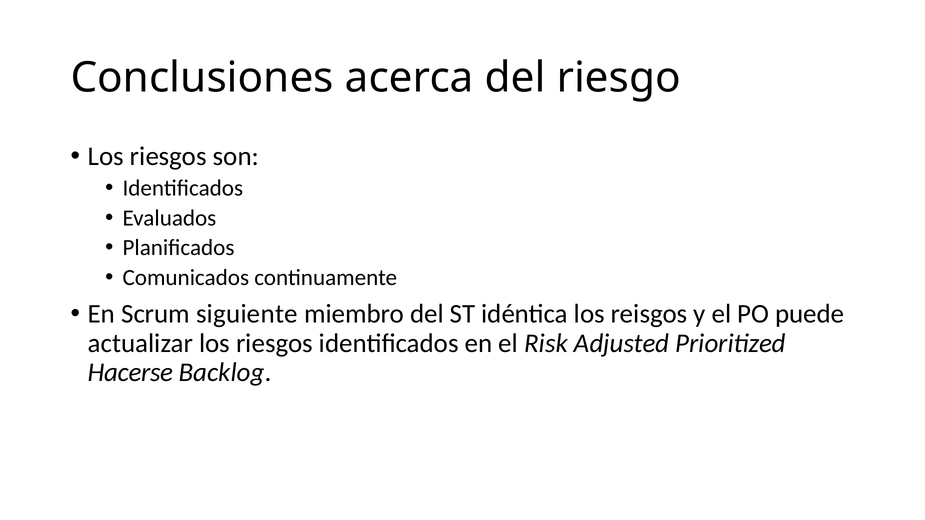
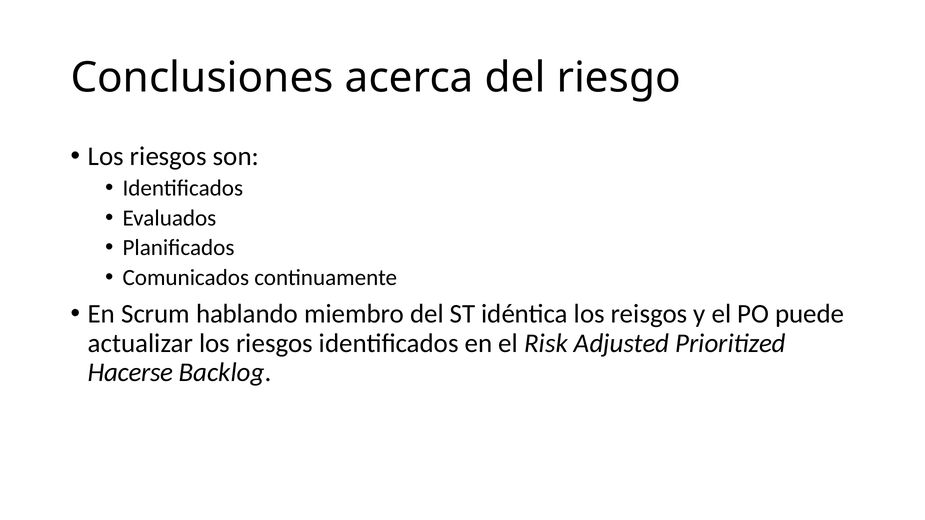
siguiente: siguiente -> hablando
